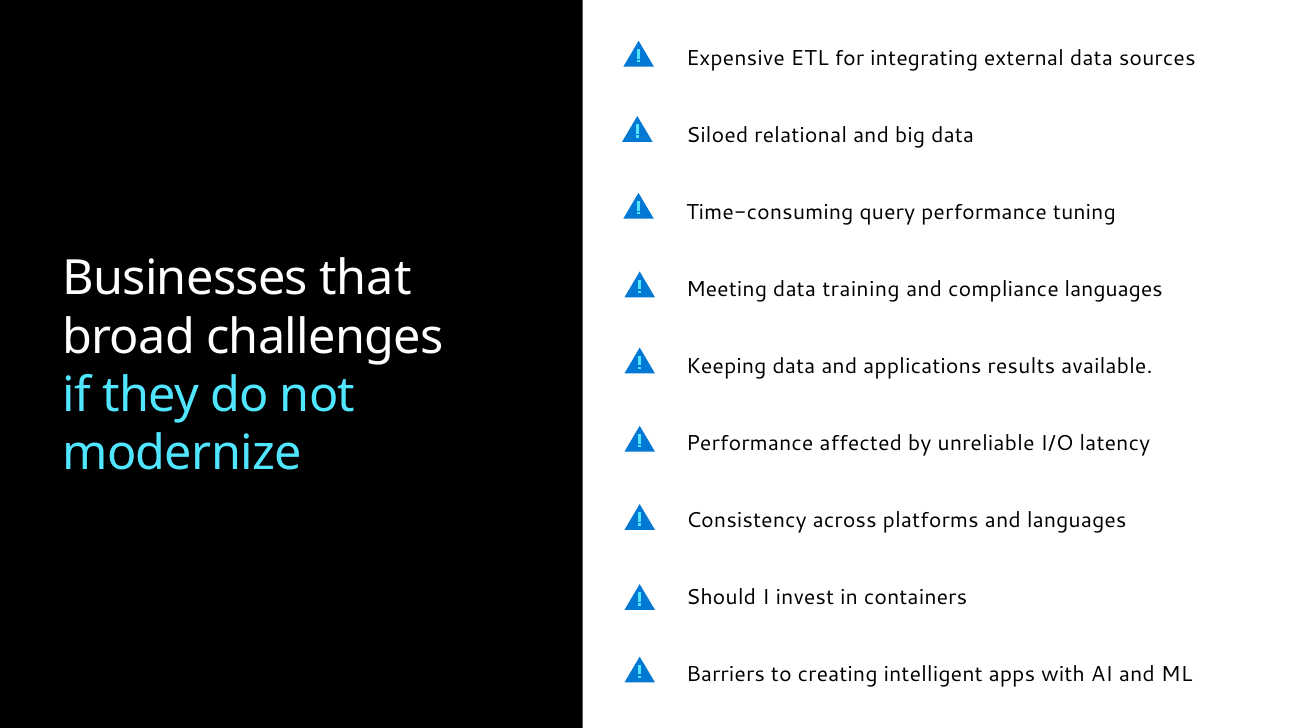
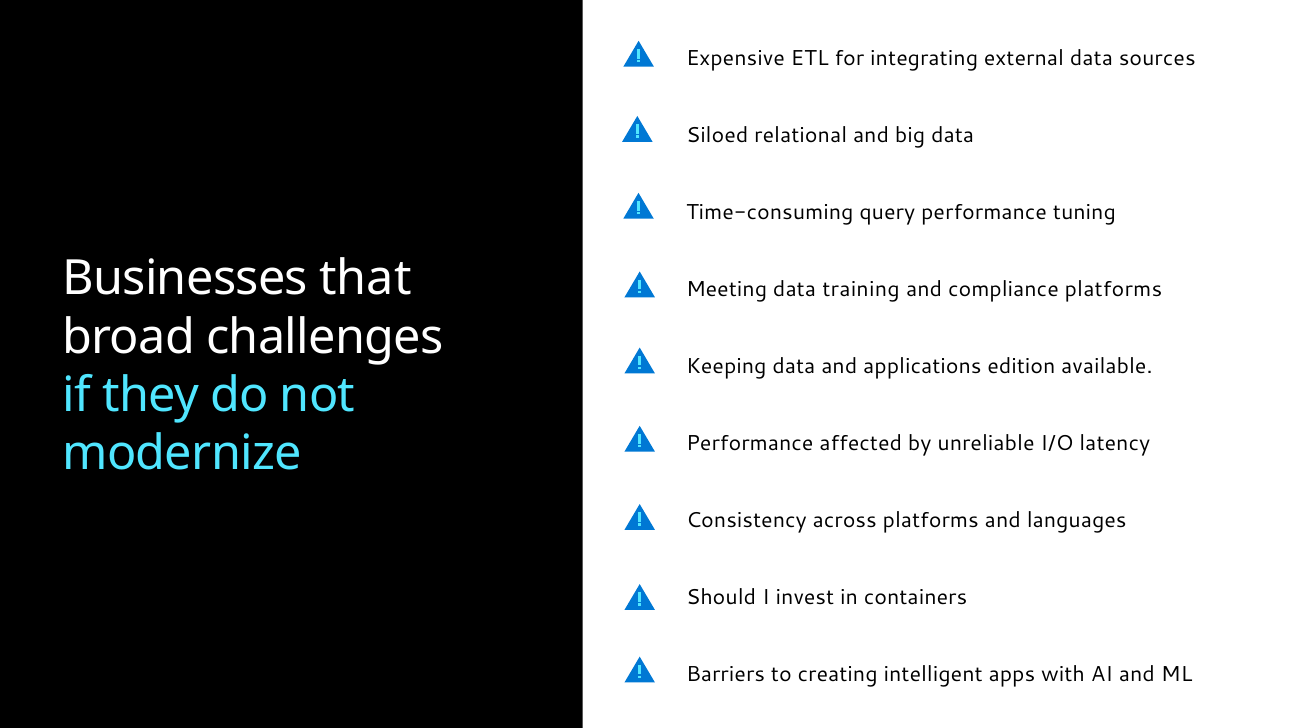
compliance languages: languages -> platforms
results: results -> edition
